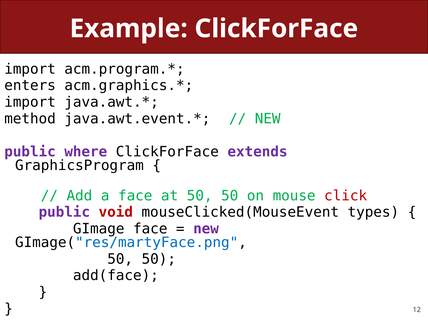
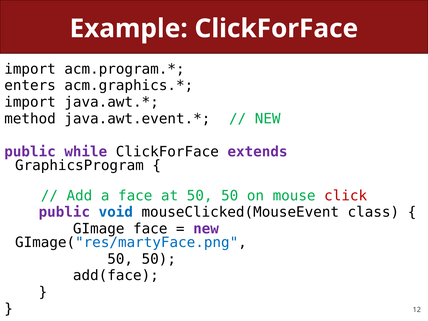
where: where -> while
void colour: red -> blue
types: types -> class
